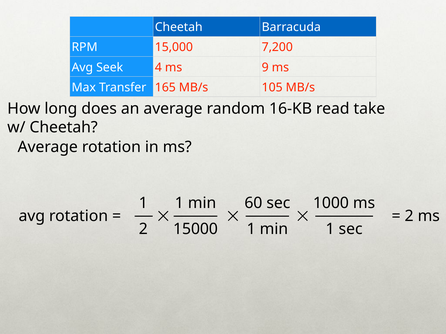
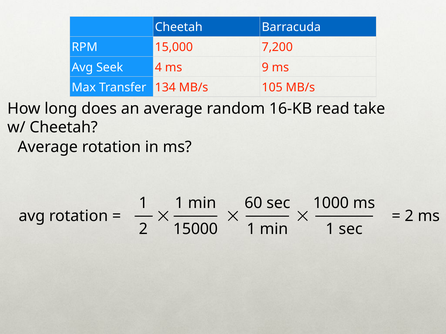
165: 165 -> 134
